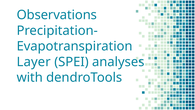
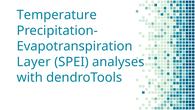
Observations: Observations -> Temperature
